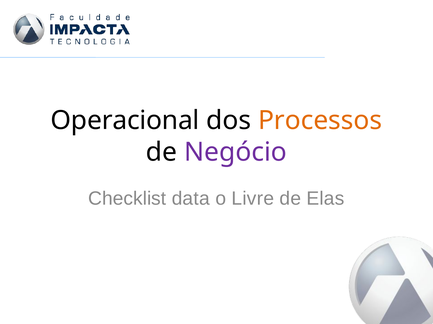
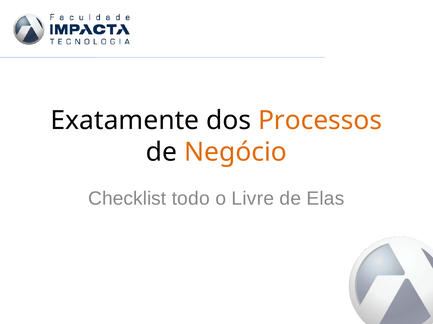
Operacional: Operacional -> Exatamente
Negócio colour: purple -> orange
data: data -> todo
